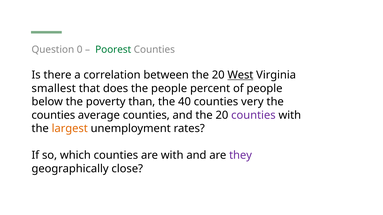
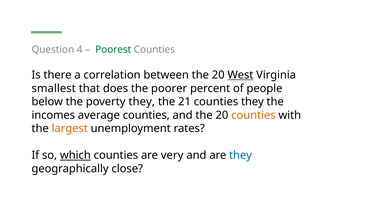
0: 0 -> 4
the people: people -> poorer
poverty than: than -> they
40: 40 -> 21
counties very: very -> they
counties at (53, 115): counties -> incomes
counties at (253, 115) colour: purple -> orange
which underline: none -> present
are with: with -> very
they at (241, 156) colour: purple -> blue
